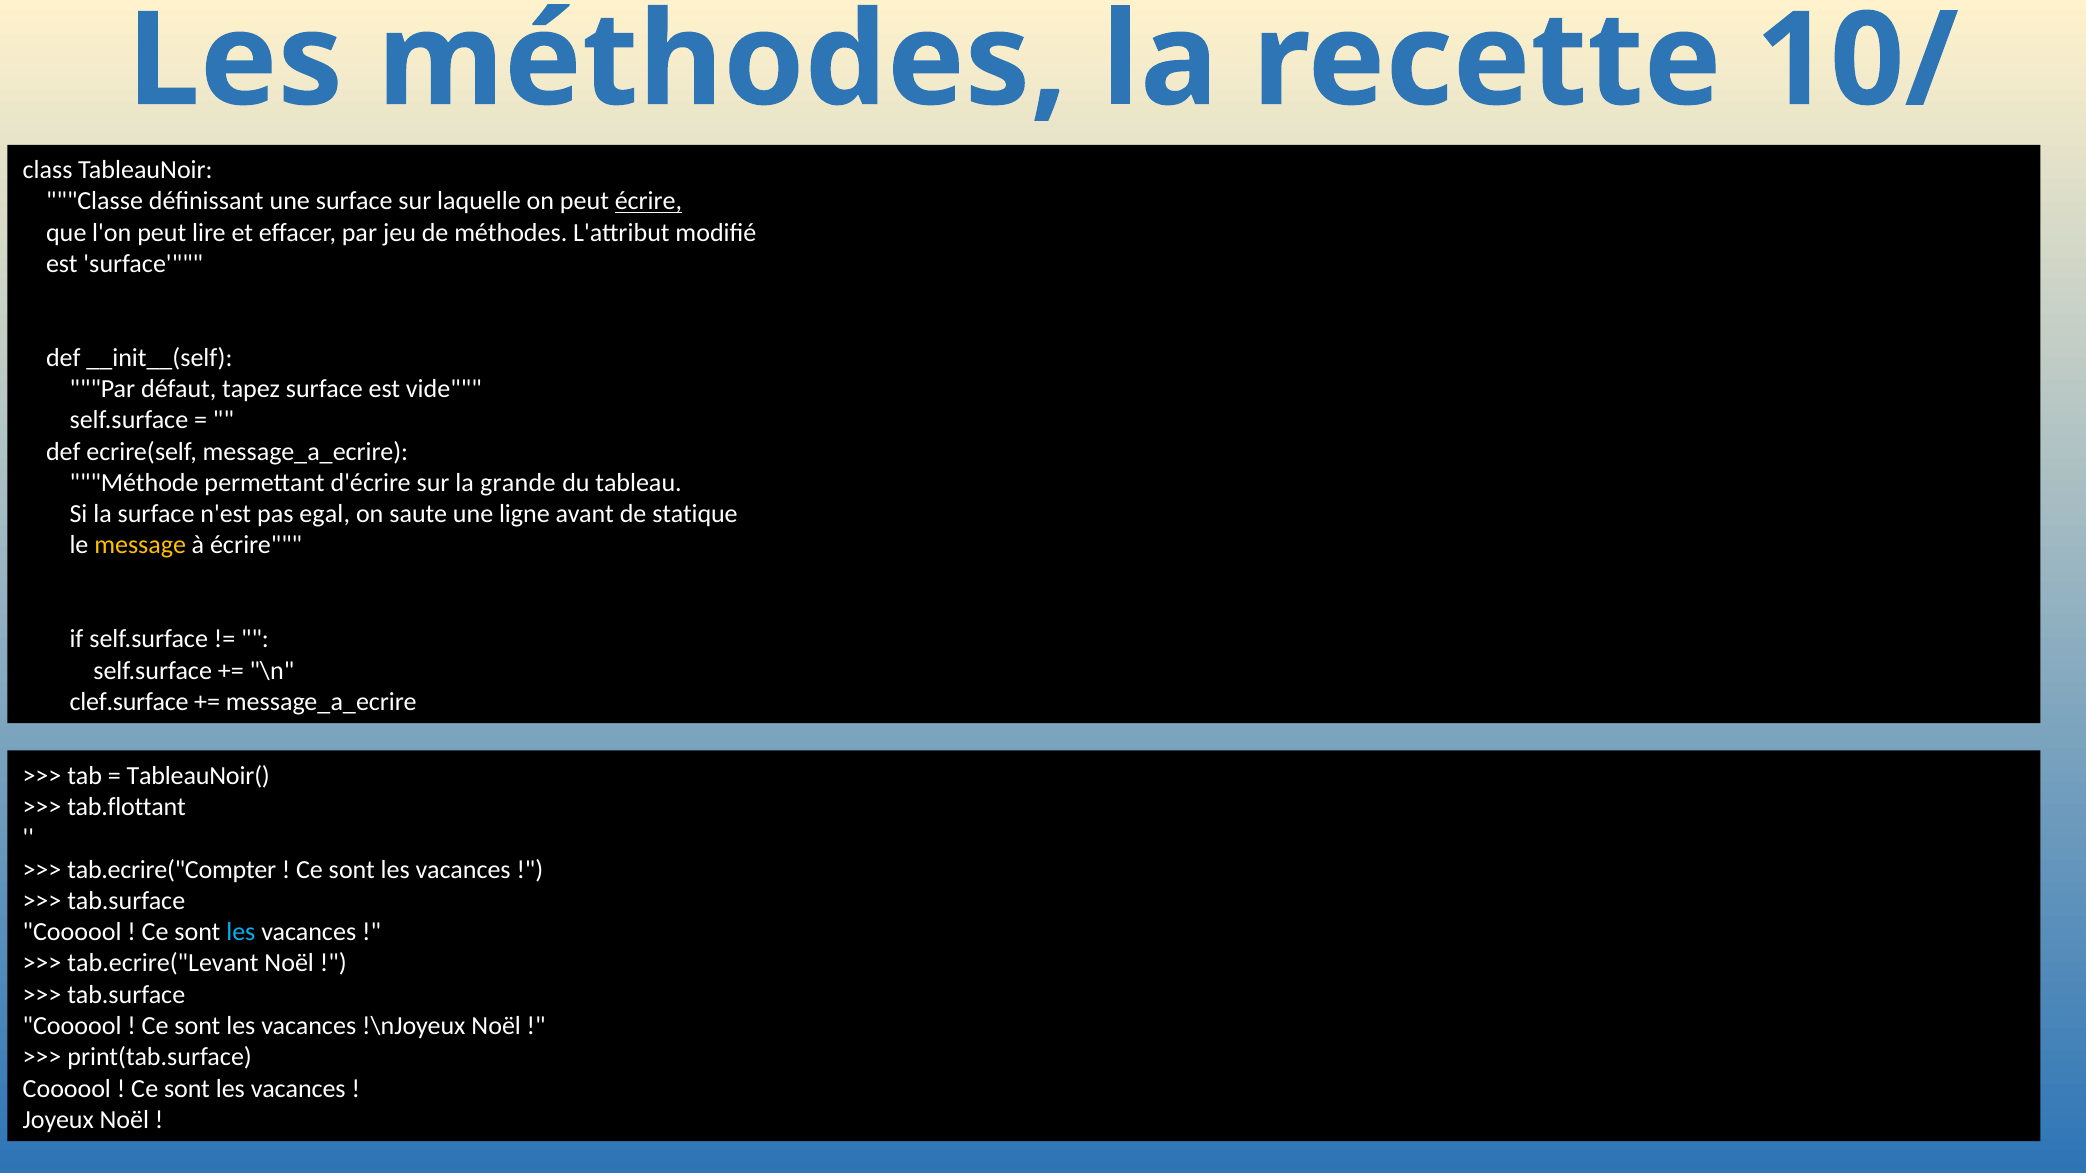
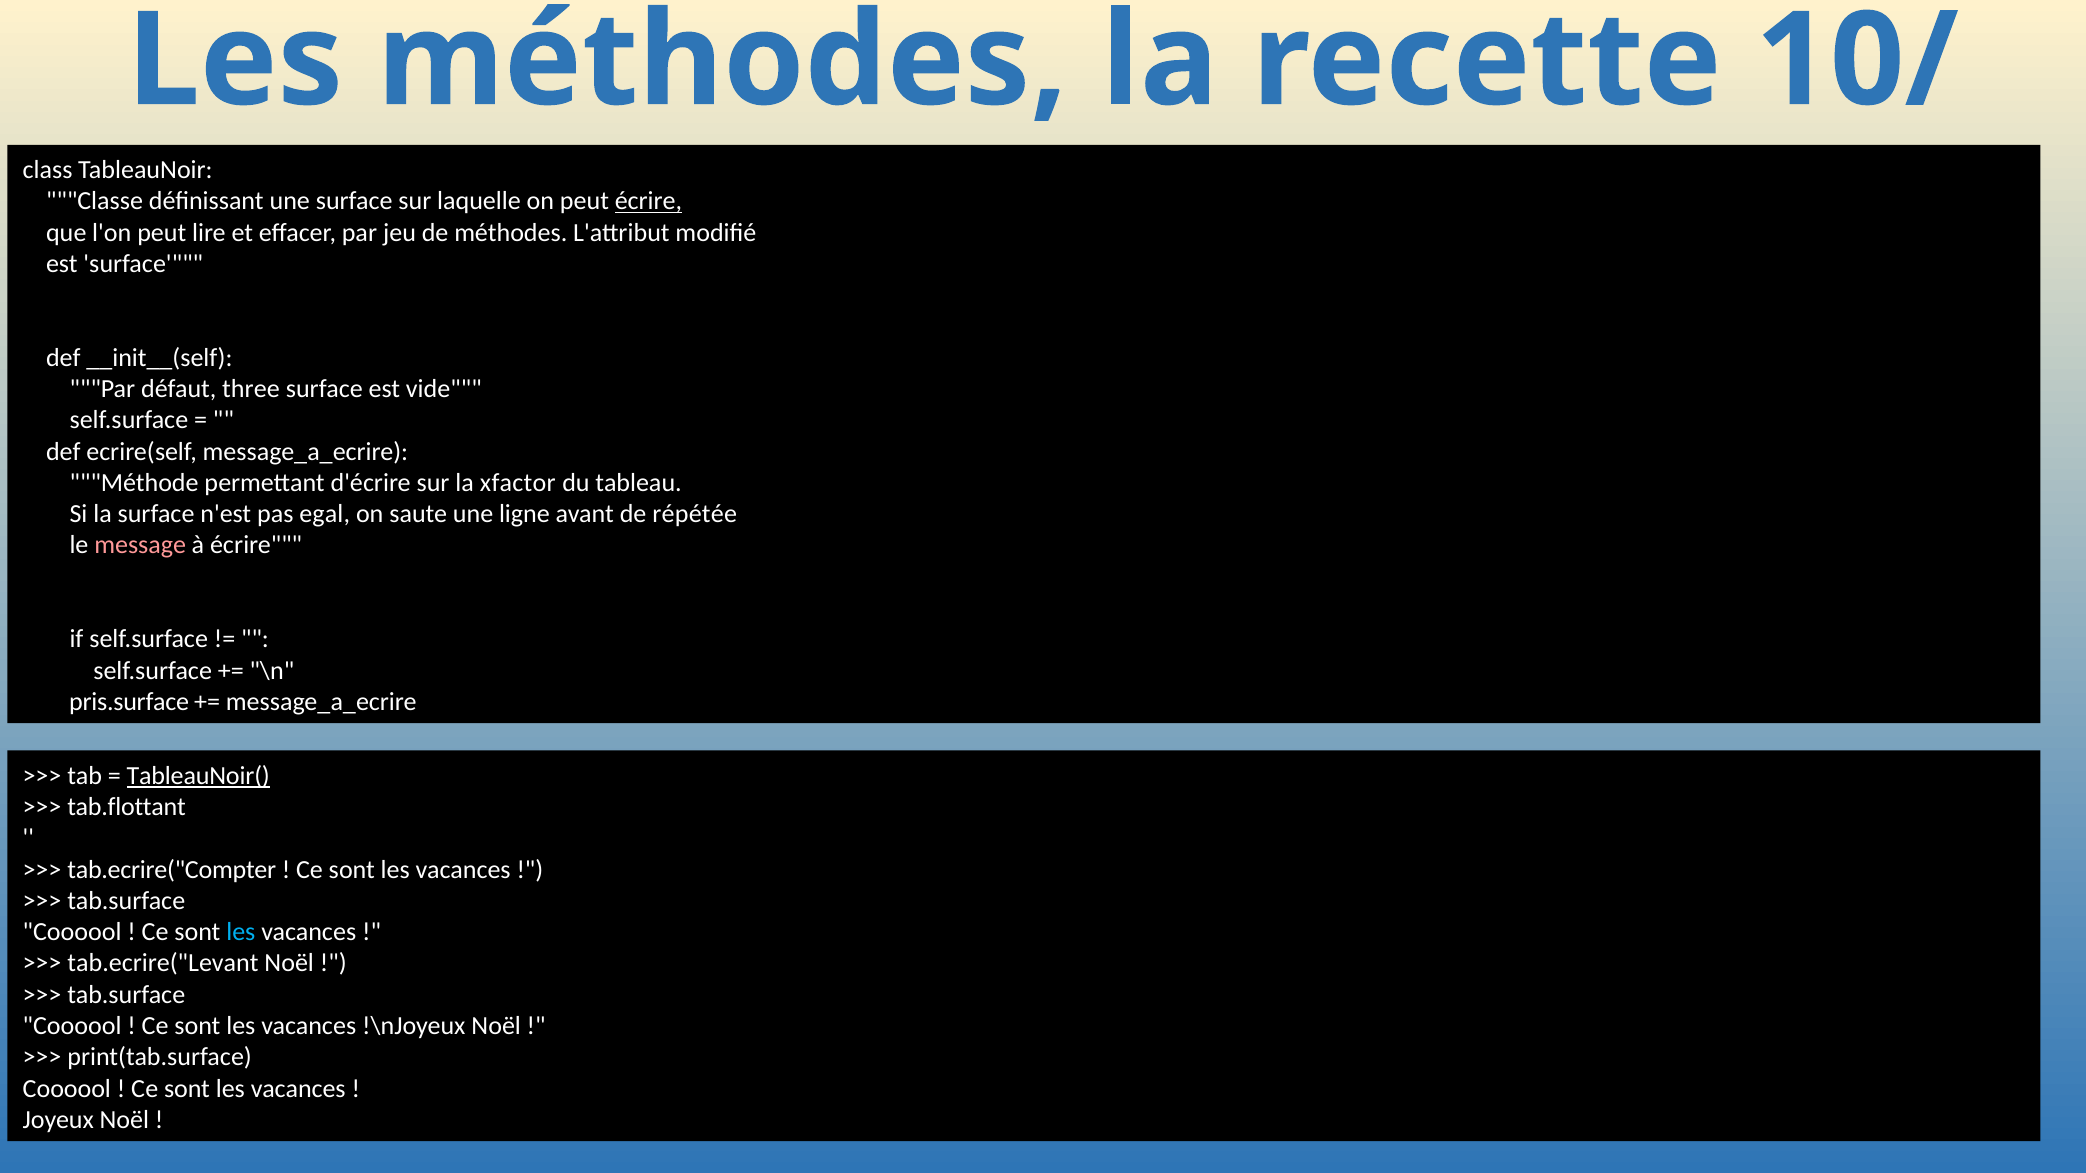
tapez: tapez -> three
grande: grande -> xfactor
statique: statique -> répétée
message colour: yellow -> pink
clef.surface: clef.surface -> pris.surface
TableauNoir( underline: none -> present
